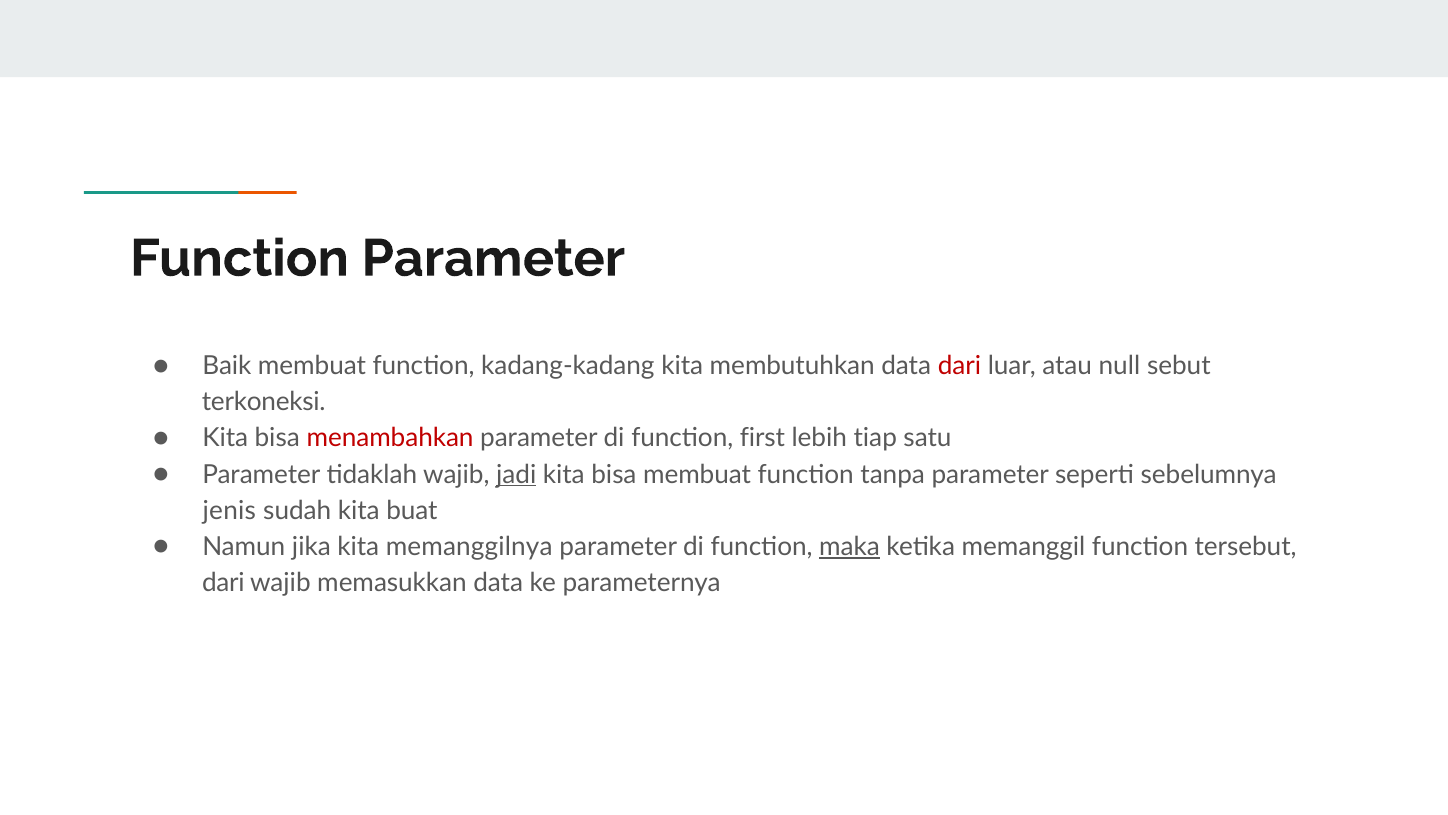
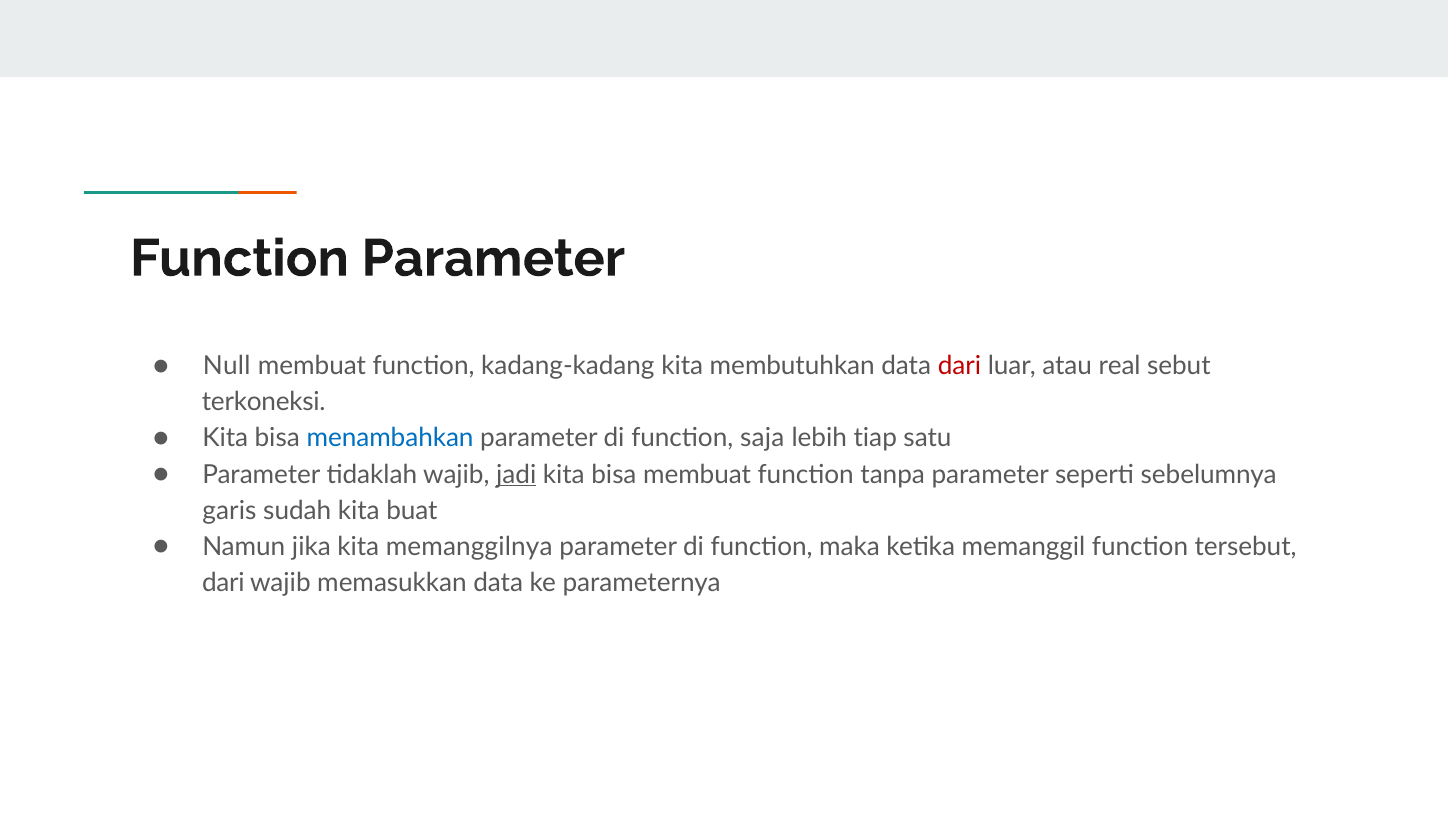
Baik: Baik -> Null
null: null -> real
menambahkan colour: red -> blue
first: first -> saja
jenis: jenis -> garis
maka underline: present -> none
